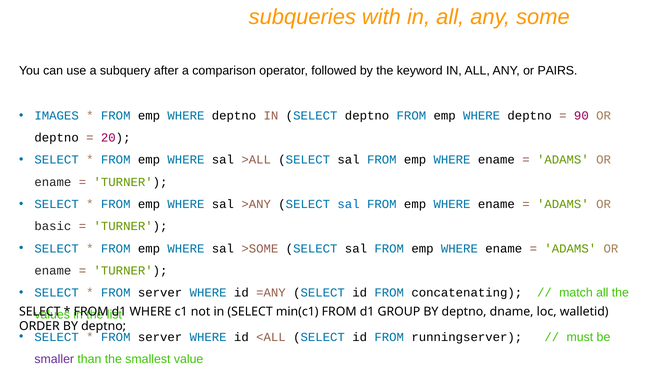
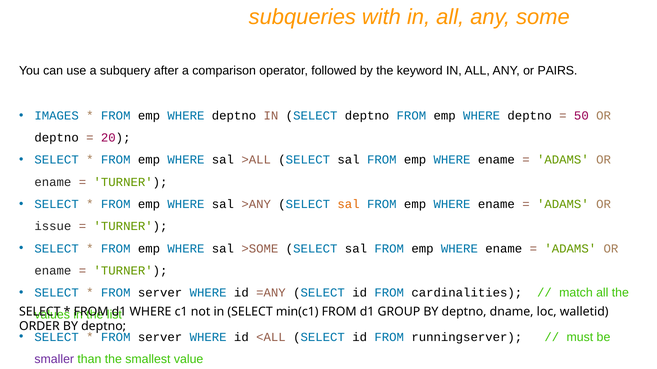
90: 90 -> 50
sal at (349, 204) colour: blue -> orange
basic: basic -> issue
concatenating: concatenating -> cardinalities
